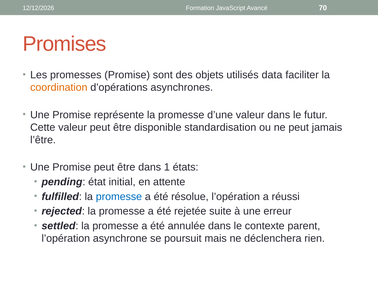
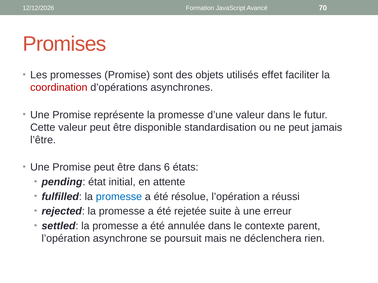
data: data -> effet
coordination colour: orange -> red
1: 1 -> 6
